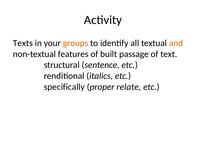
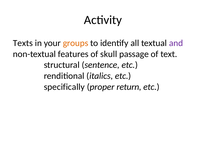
and colour: orange -> purple
built: built -> skull
relate: relate -> return
